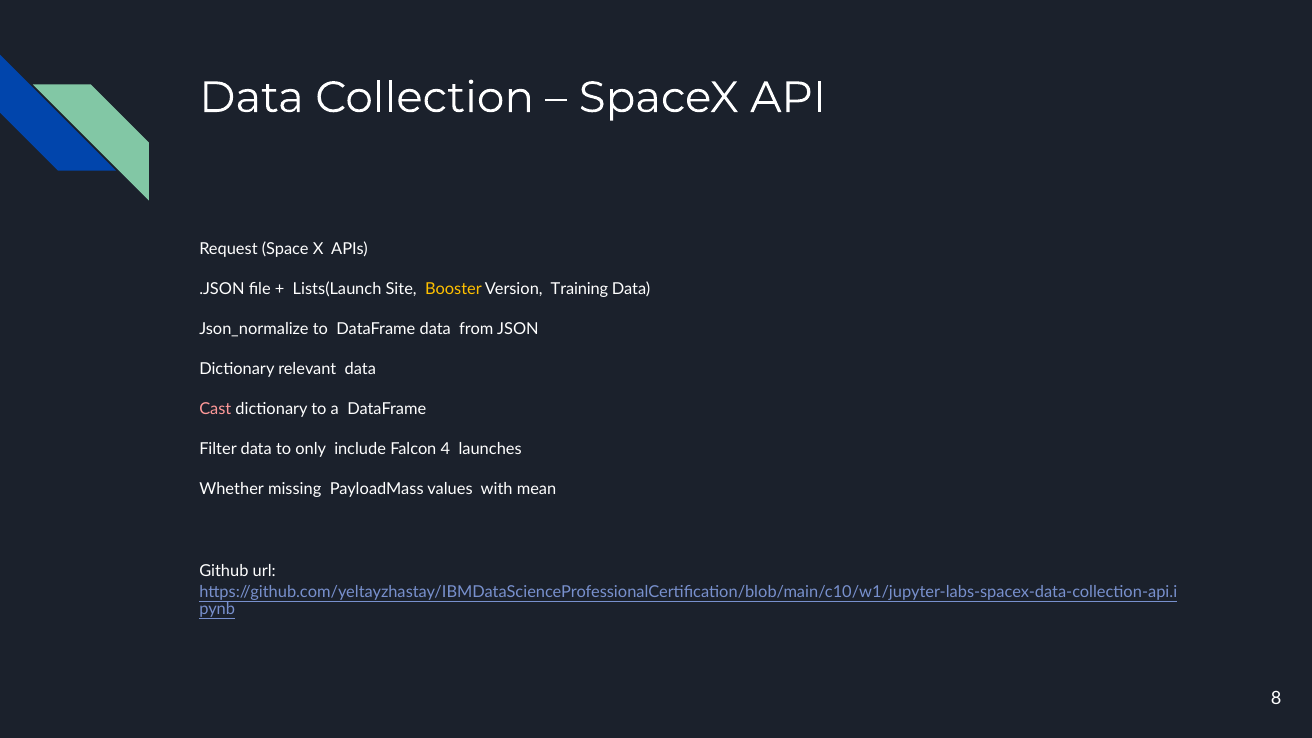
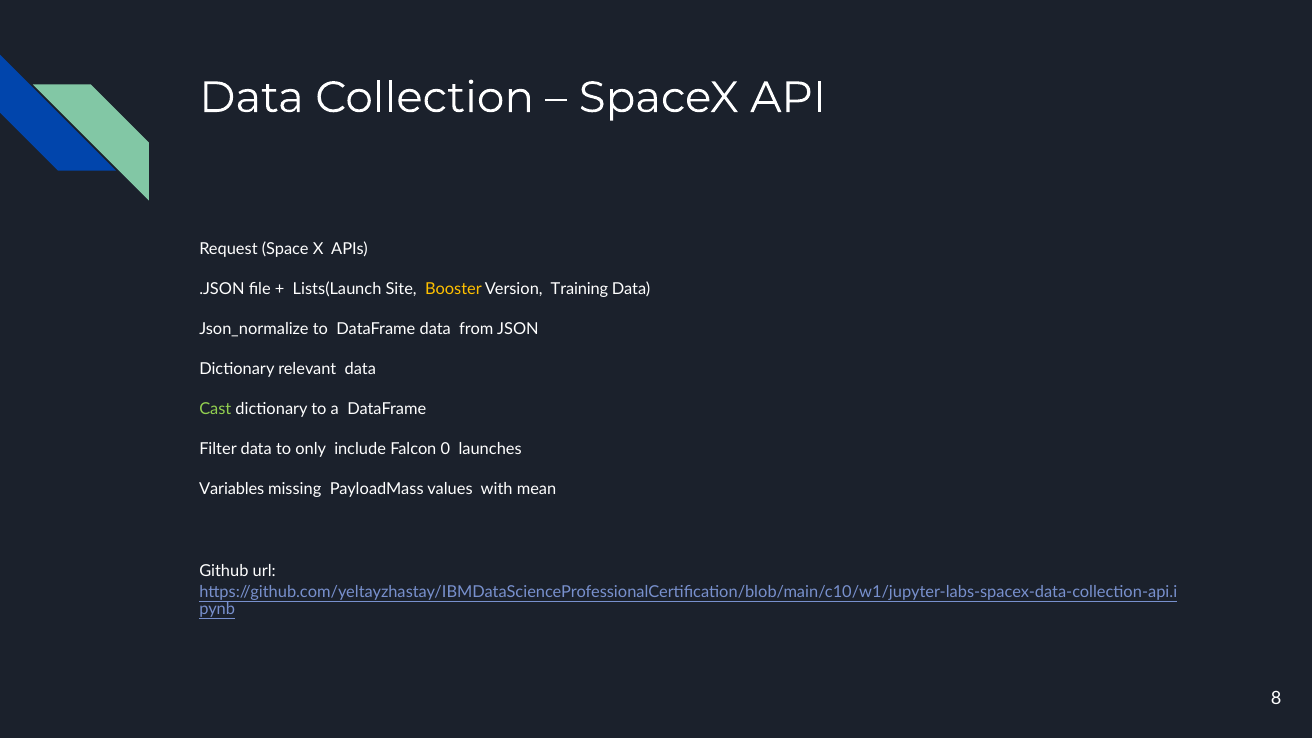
Cast colour: pink -> light green
4: 4 -> 0
Whether: Whether -> Variables
